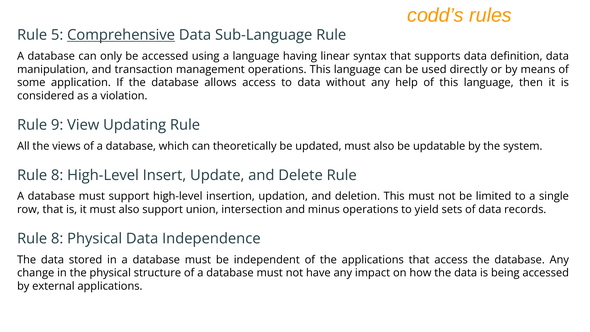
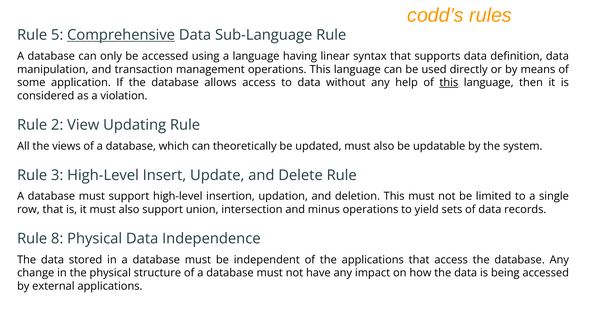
this at (449, 83) underline: none -> present
9: 9 -> 2
8 at (57, 175): 8 -> 3
